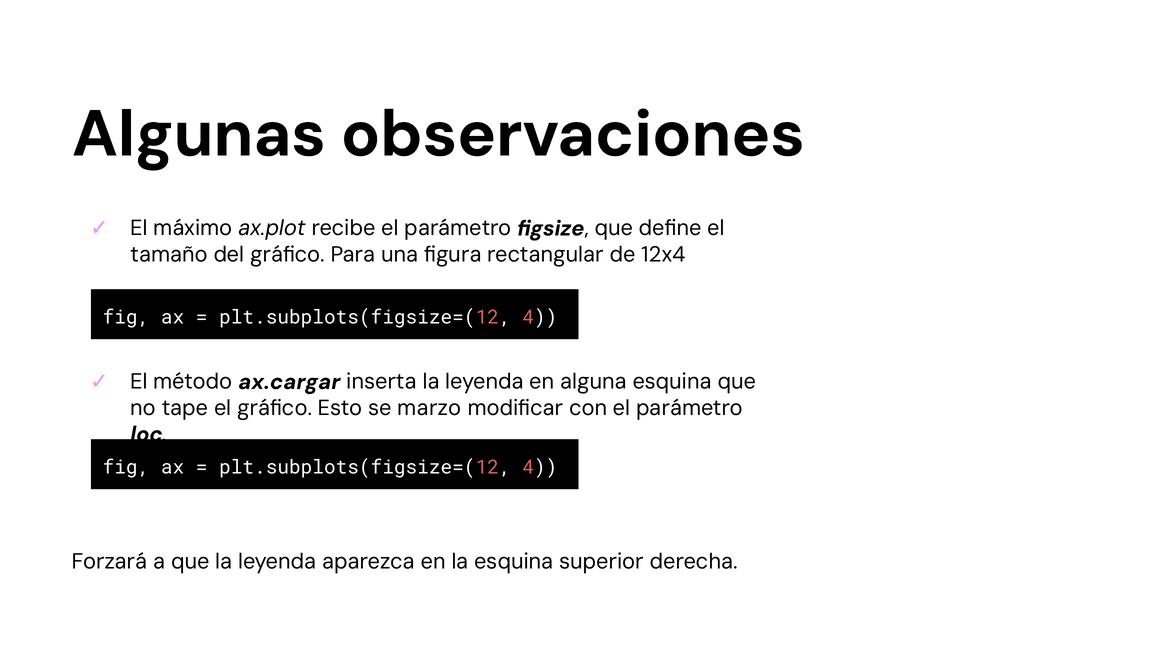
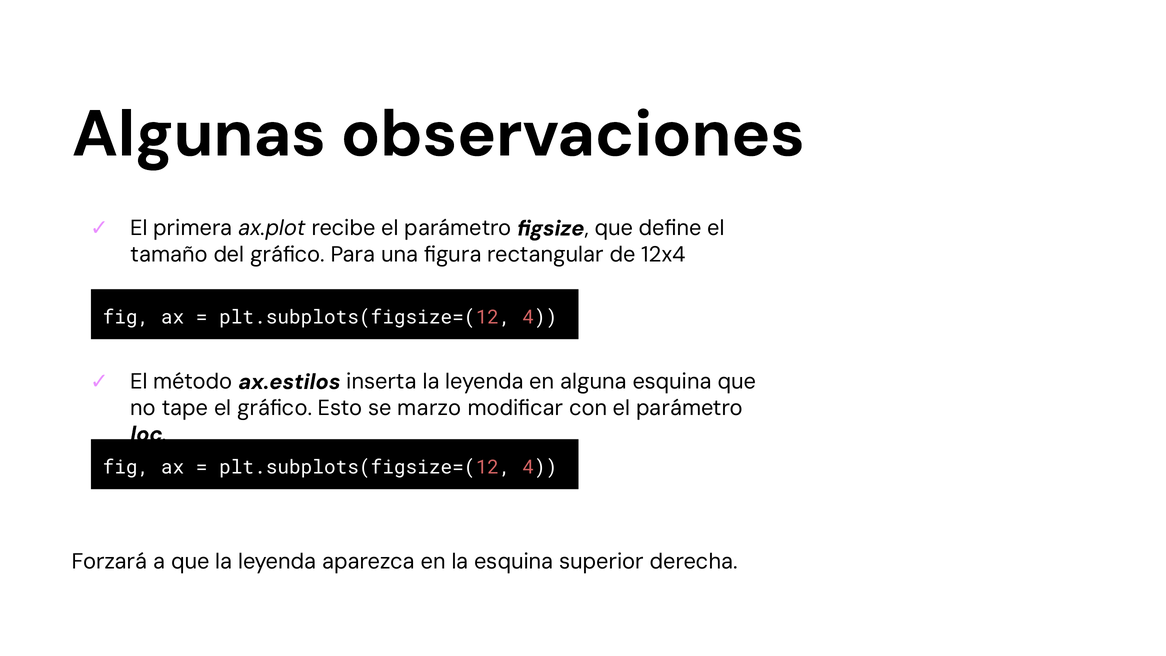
máximo: máximo -> primera
ax.cargar: ax.cargar -> ax.estilos
